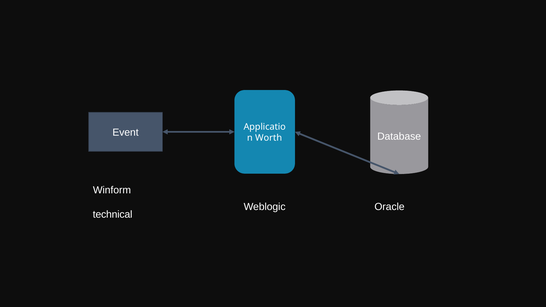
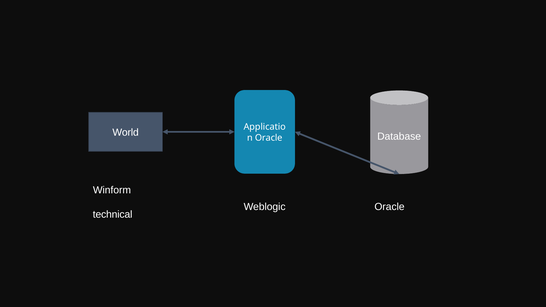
Event: Event -> World
Worth at (269, 138): Worth -> Oracle
